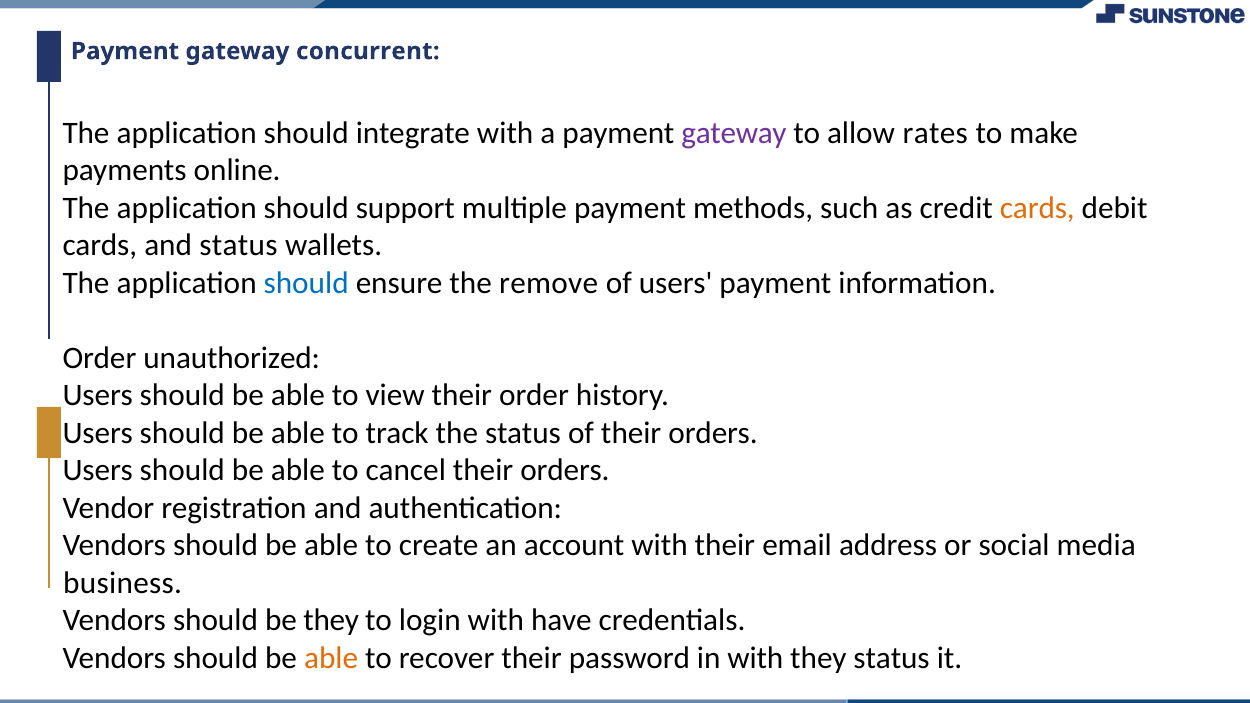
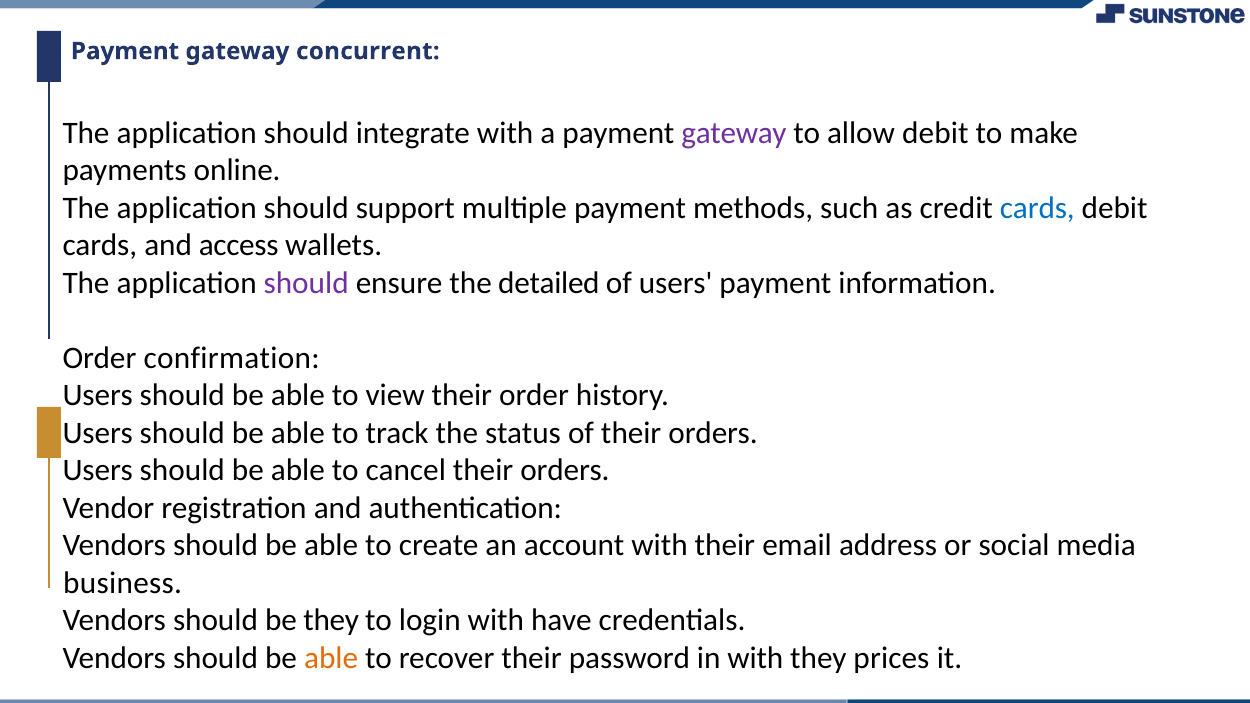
allow rates: rates -> debit
cards at (1037, 208) colour: orange -> blue
and status: status -> access
should at (306, 283) colour: blue -> purple
remove: remove -> detailed
unauthorized: unauthorized -> confirmation
they status: status -> prices
